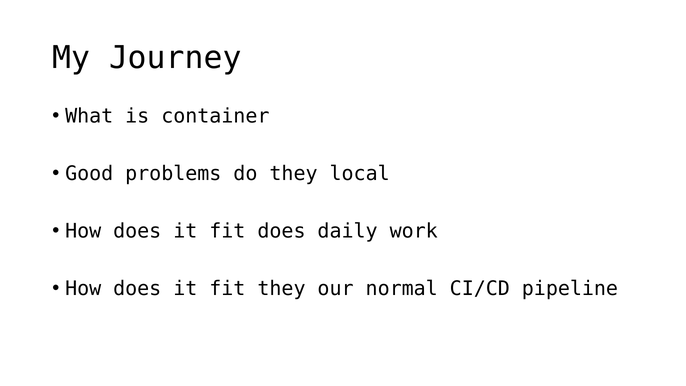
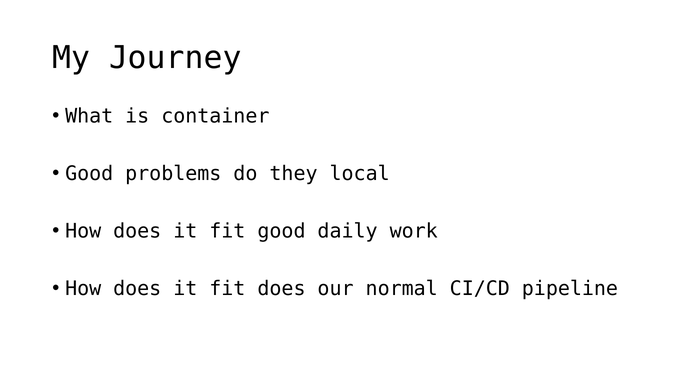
fit does: does -> good
fit they: they -> does
